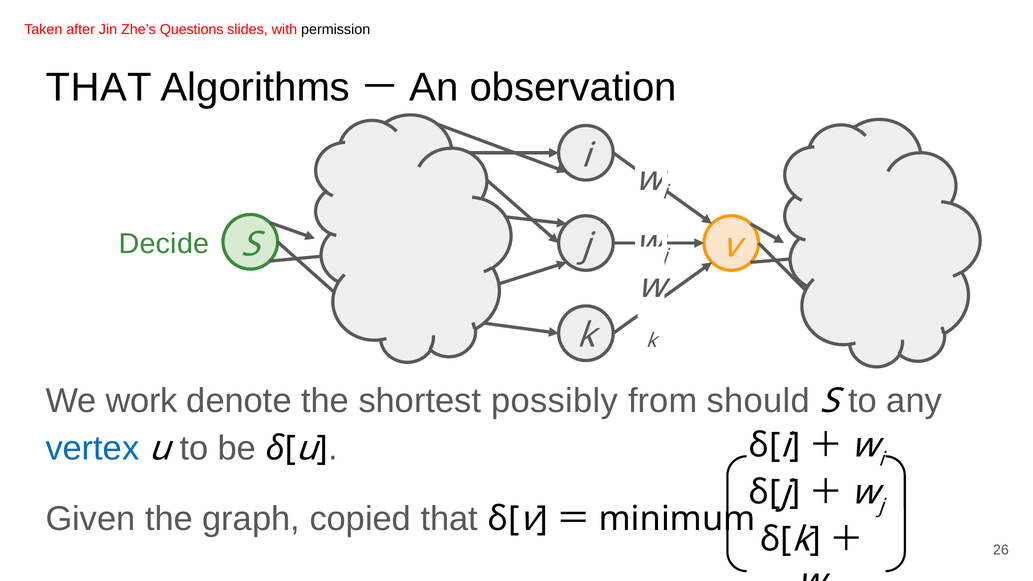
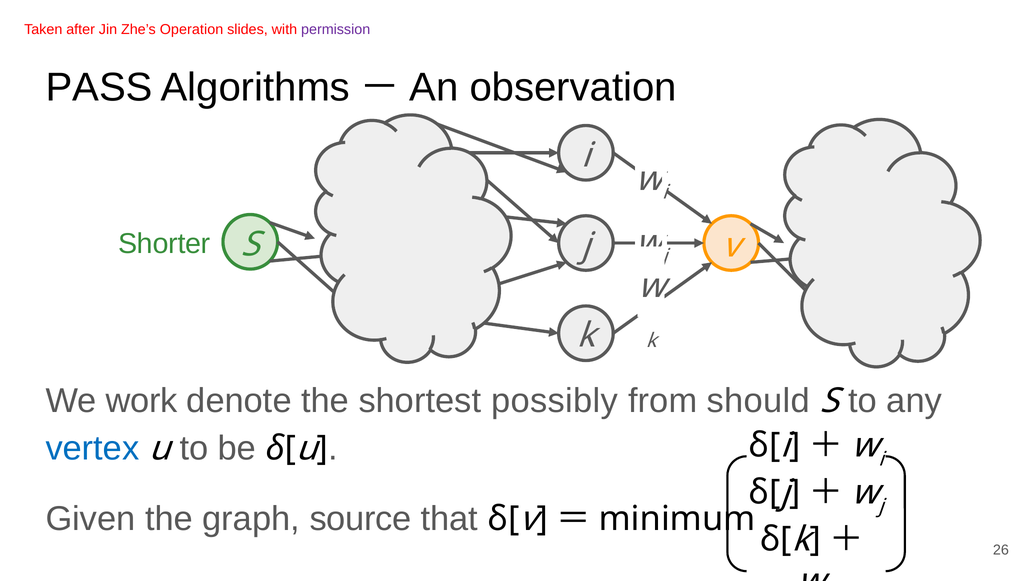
Questions: Questions -> Operation
permission colour: black -> purple
THAT at (99, 88): THAT -> PASS
Decide: Decide -> Shorter
copied: copied -> source
